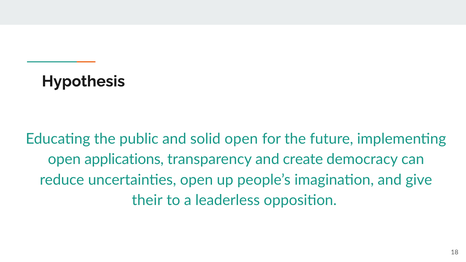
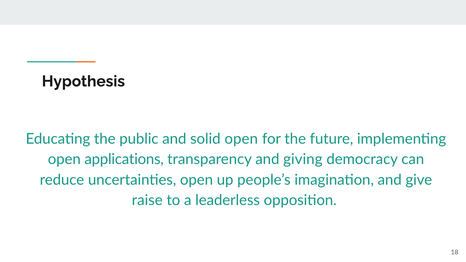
create: create -> giving
their: their -> raise
